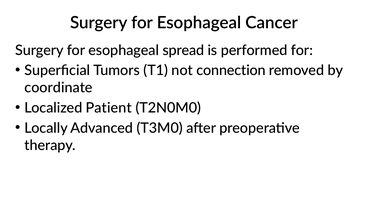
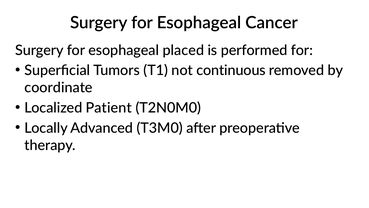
spread: spread -> placed
connection: connection -> continuous
